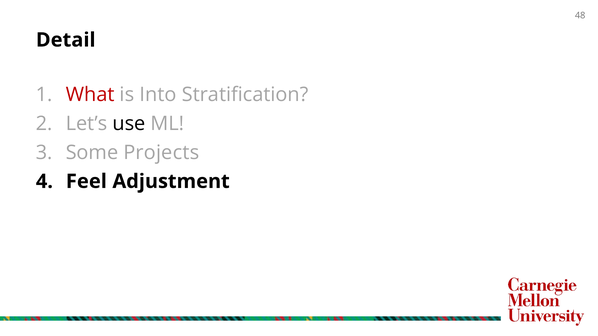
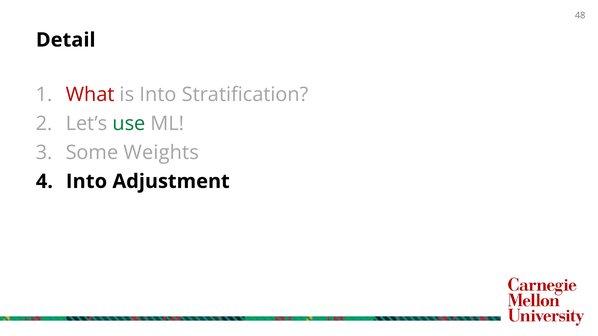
use colour: black -> green
Projects: Projects -> Weights
Feel at (86, 182): Feel -> Into
